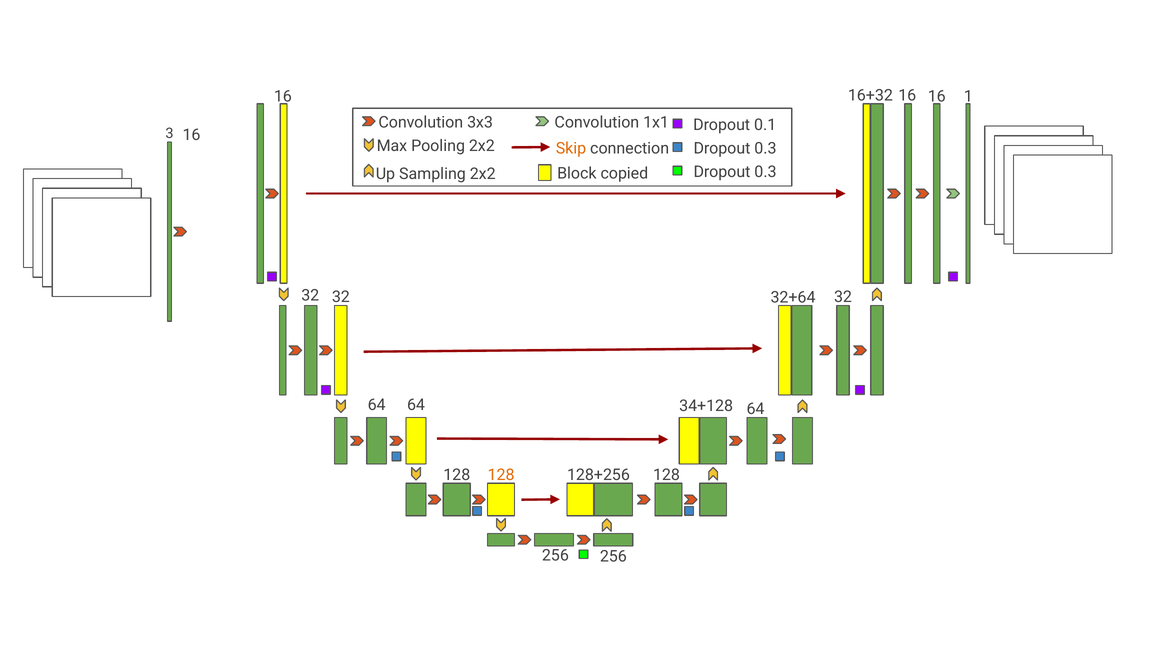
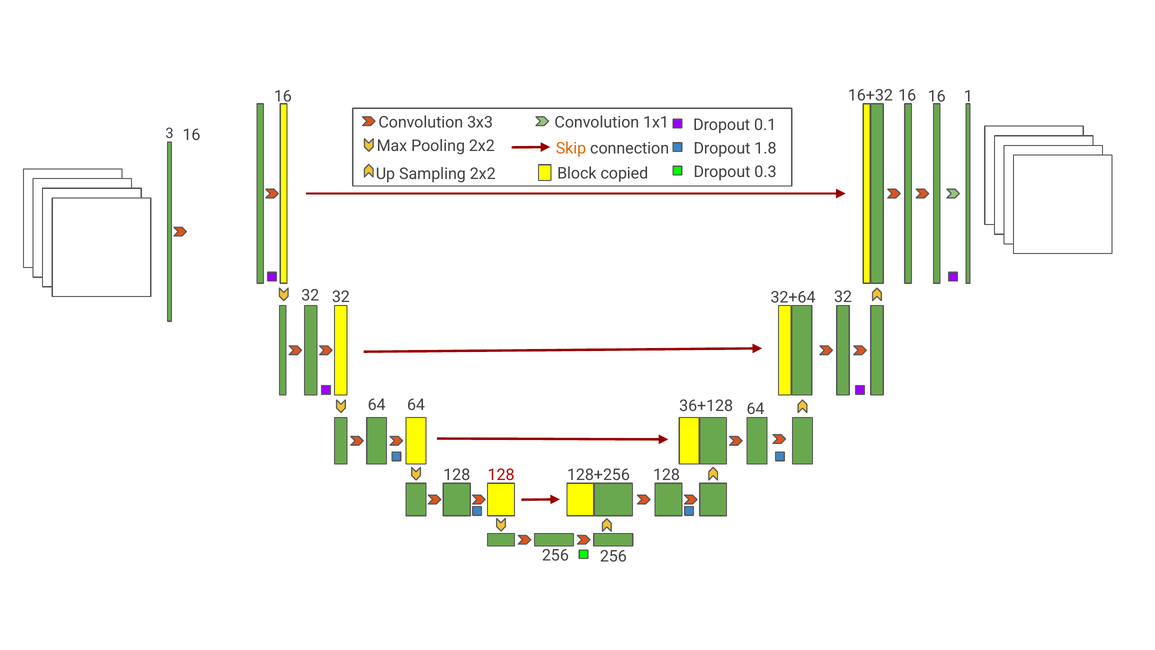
0.3 at (765, 148): 0.3 -> 1.8
34+128: 34+128 -> 36+128
128 at (501, 475) colour: orange -> red
